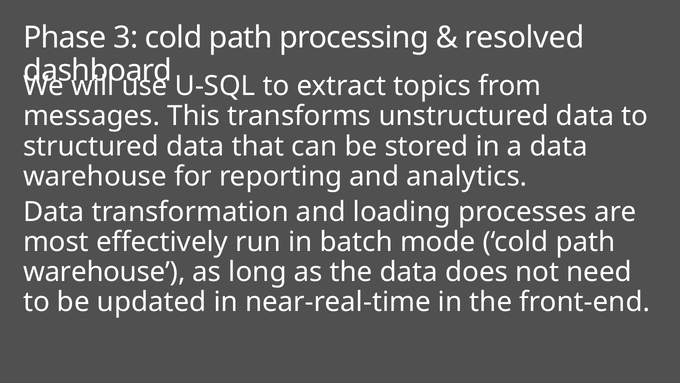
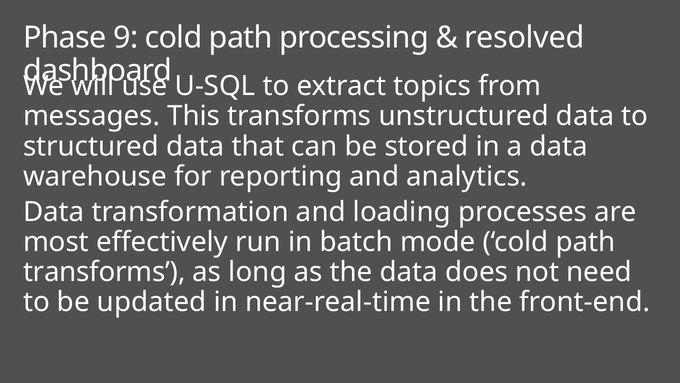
3: 3 -> 9
warehouse at (104, 272): warehouse -> transforms
